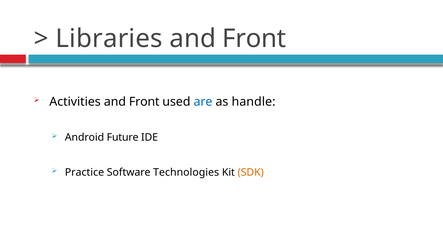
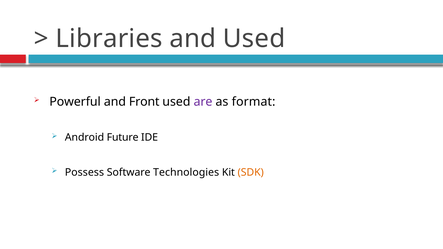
Front at (254, 39): Front -> Used
Activities: Activities -> Powerful
are colour: blue -> purple
handle: handle -> format
Practice: Practice -> Possess
